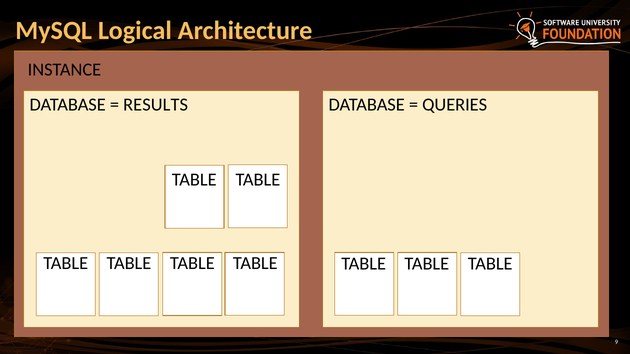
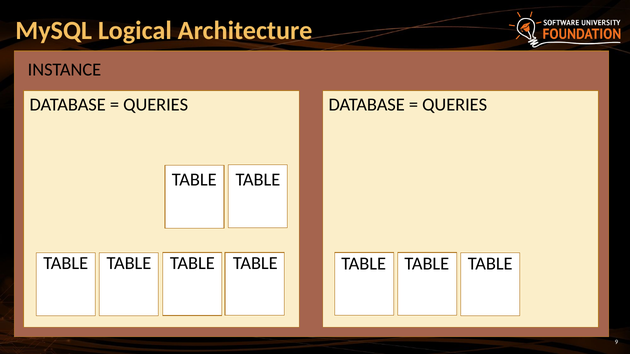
RESULTS at (156, 105): RESULTS -> QUERIES
